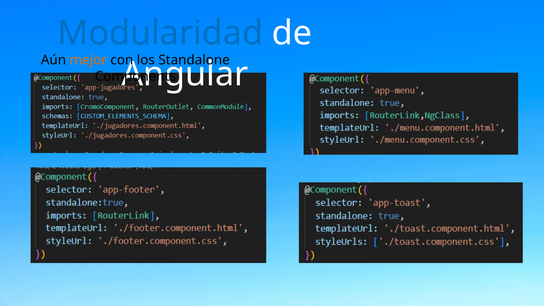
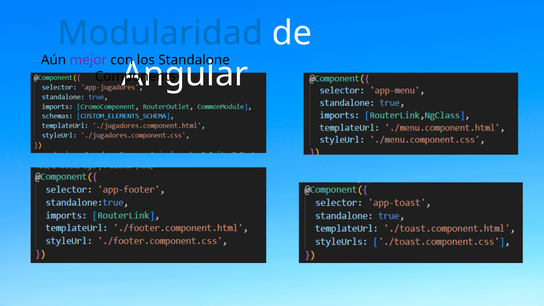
mejor colour: orange -> purple
